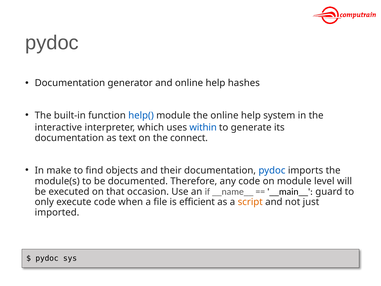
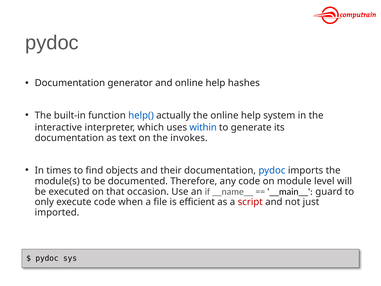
help( module: module -> actually
connect: connect -> invokes
make: make -> times
script colour: orange -> red
